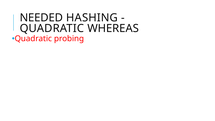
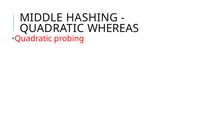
NEEDED: NEEDED -> MIDDLE
